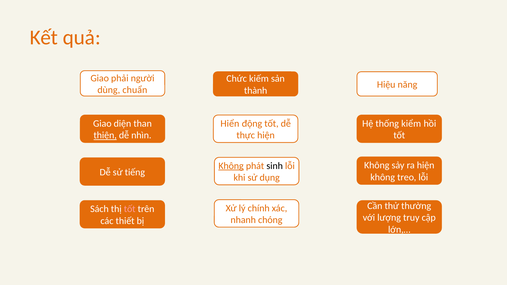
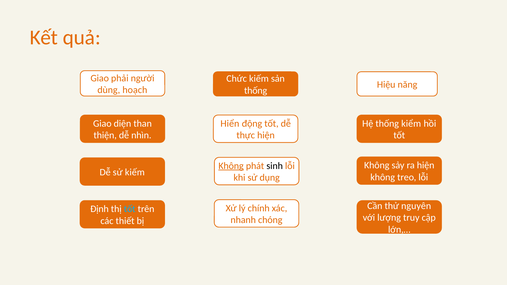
chuẩn: chuẩn -> hoạch
thành at (256, 91): thành -> thống
thiện underline: present -> none
sử tiếng: tiếng -> kiếm
thường: thường -> nguyên
Sách: Sách -> Định
tốt at (130, 209) colour: pink -> light blue
